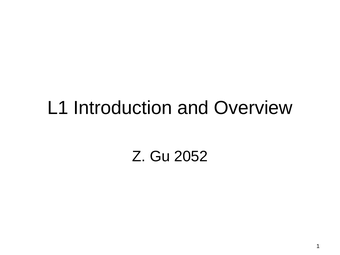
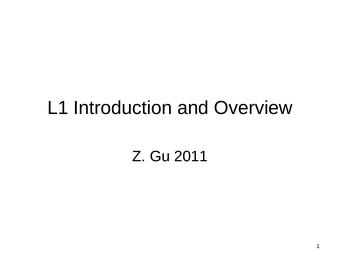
2052: 2052 -> 2011
